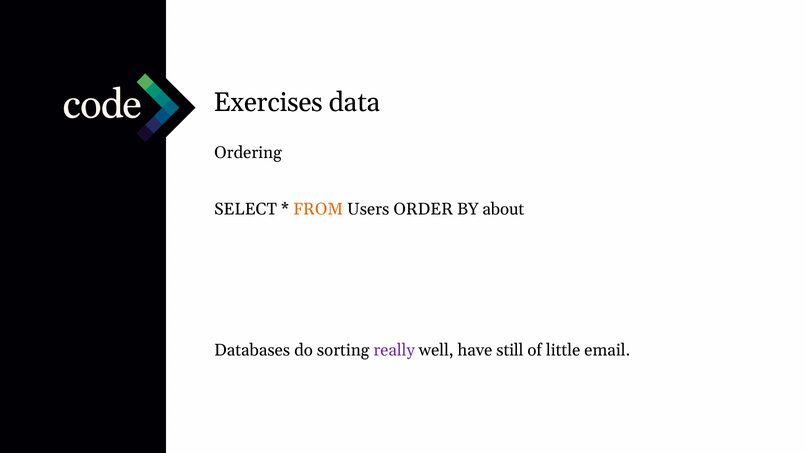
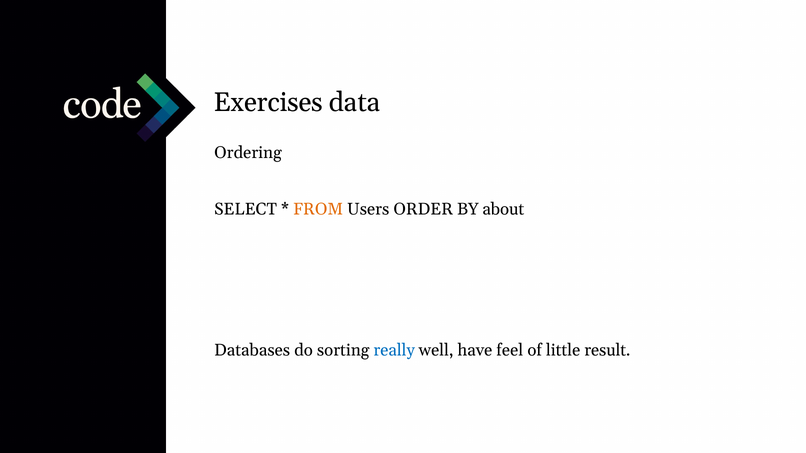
really colour: purple -> blue
still: still -> feel
email: email -> result
